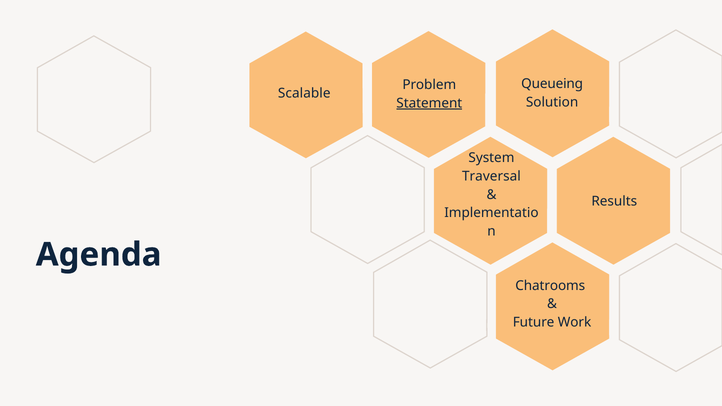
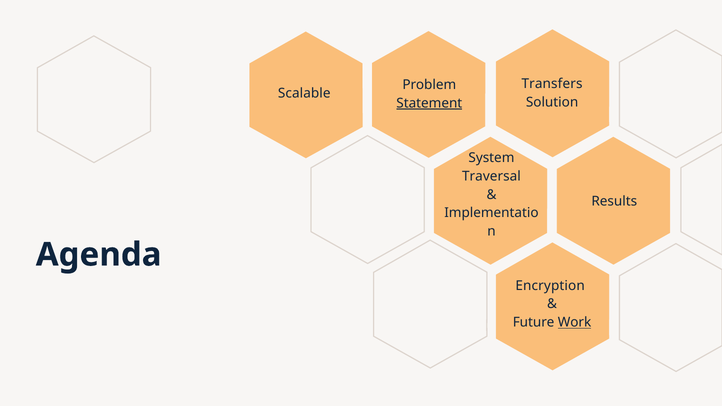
Queueing: Queueing -> Transfers
Chatrooms: Chatrooms -> Encryption
Work underline: none -> present
